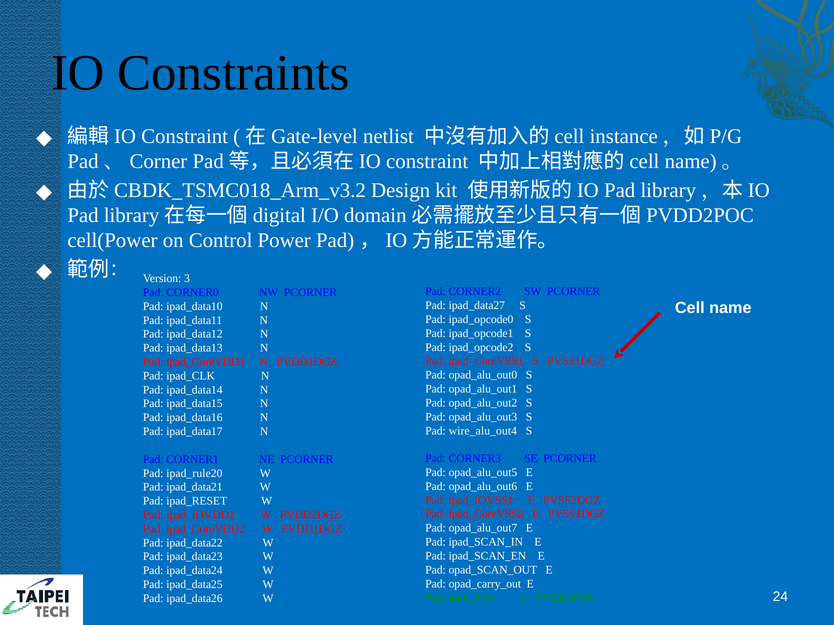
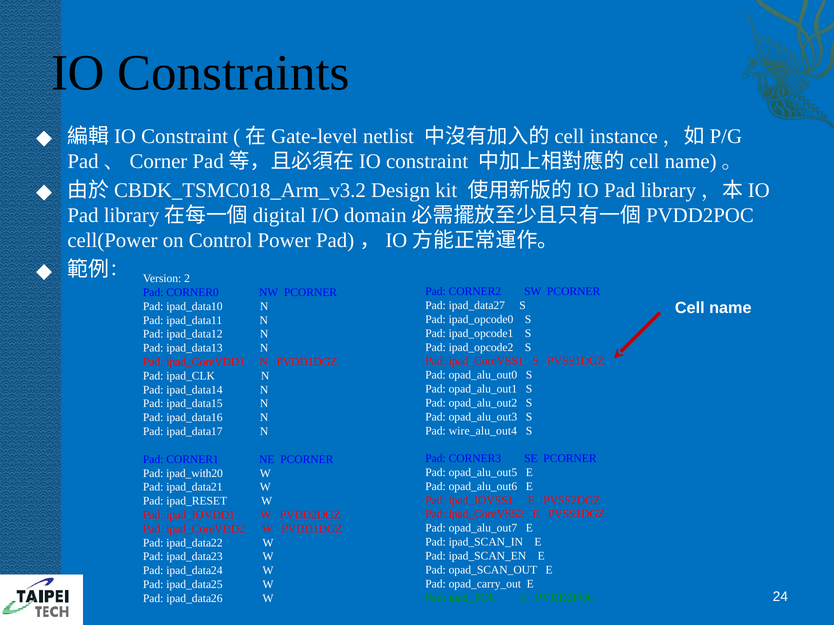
3: 3 -> 2
ipad_rule20: ipad_rule20 -> ipad_with20
